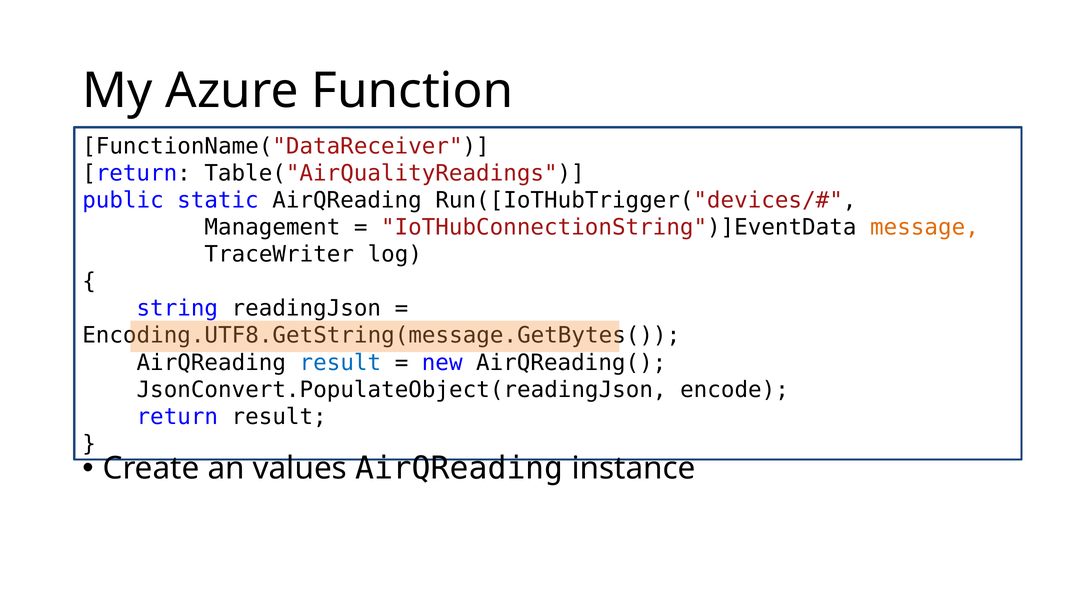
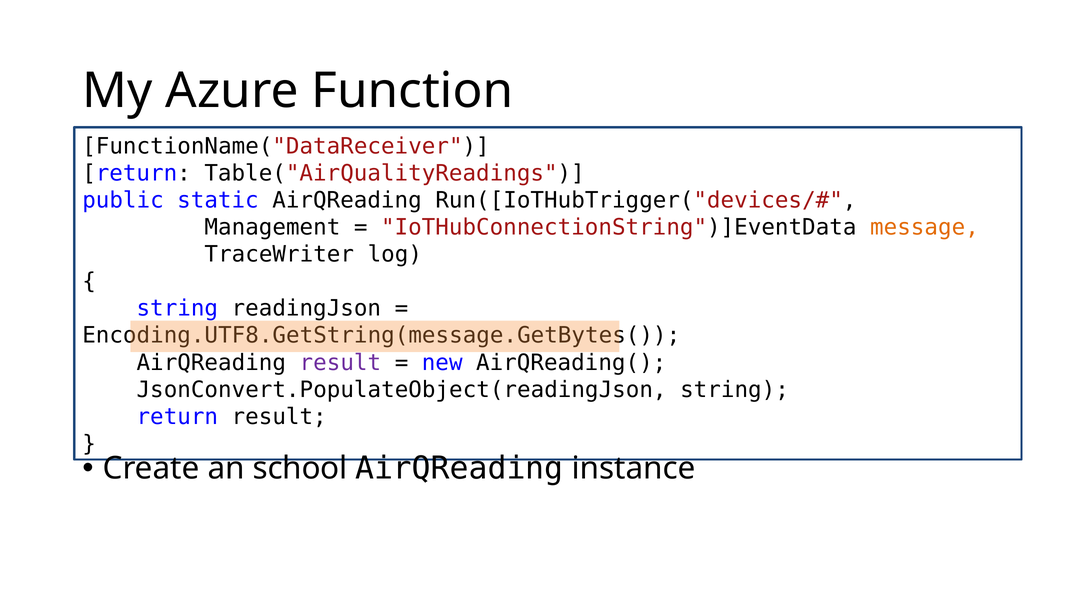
result at (340, 363) colour: blue -> purple
JsonConvert.PopulateObject(readingJson encode: encode -> string
values: values -> school
